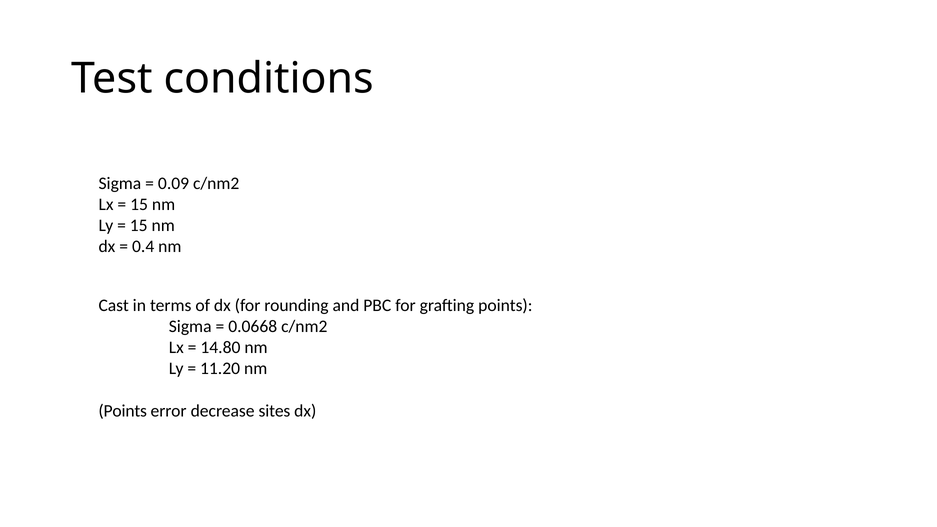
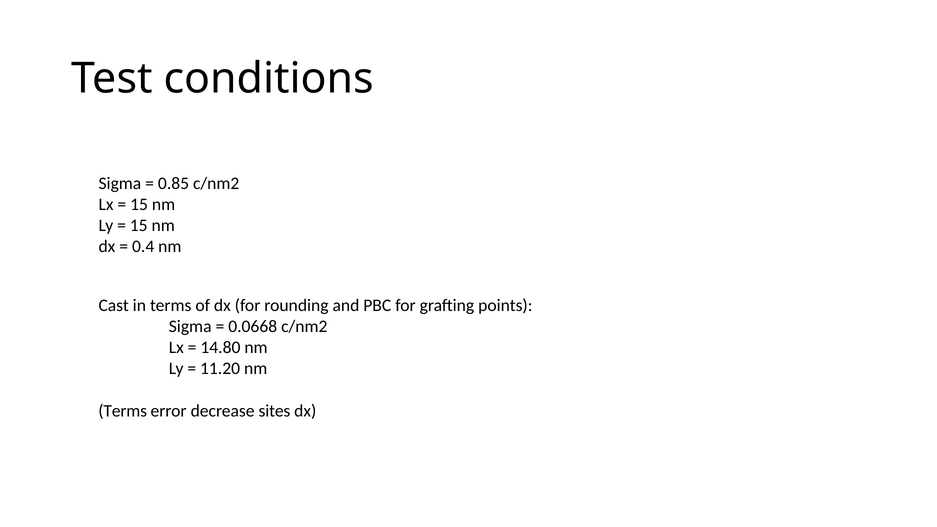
0.09: 0.09 -> 0.85
Points at (123, 411): Points -> Terms
